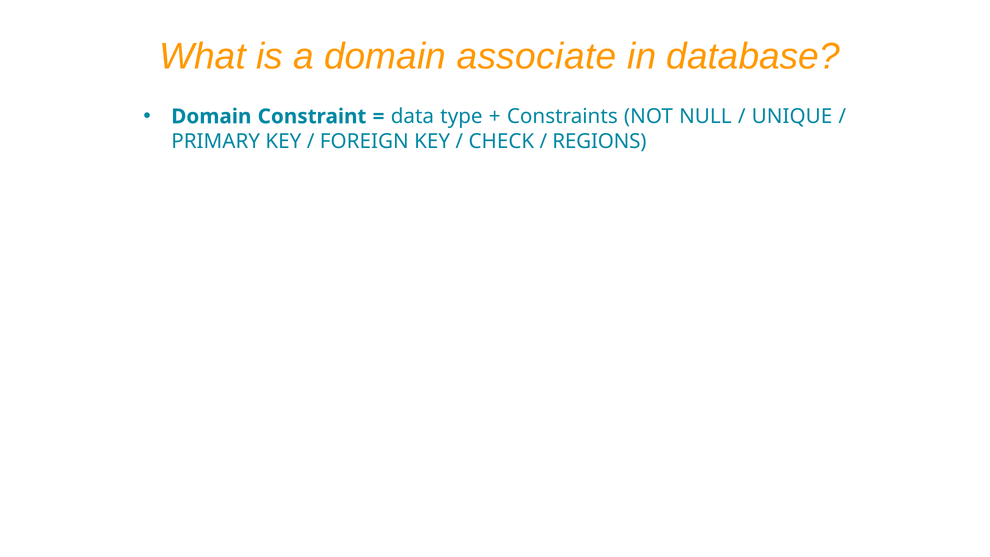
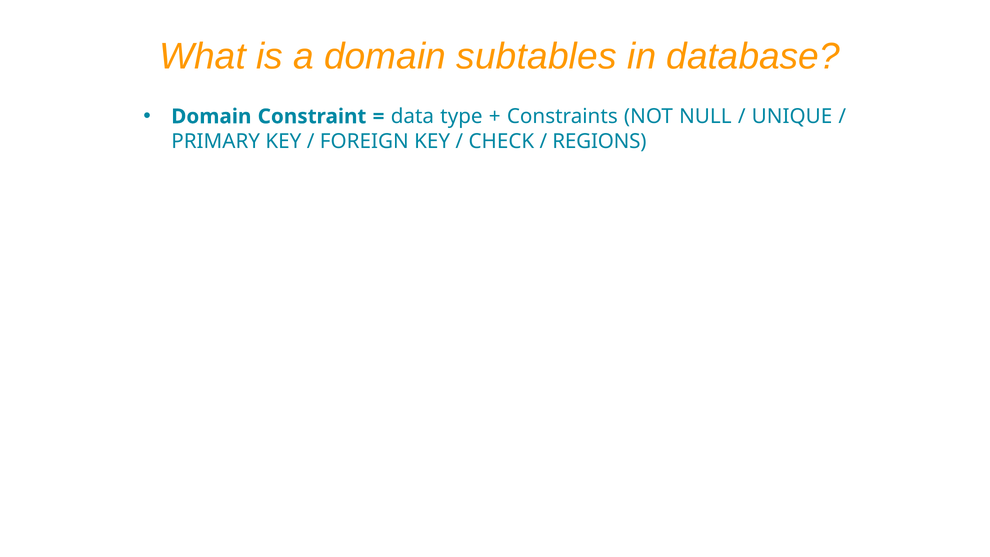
associate: associate -> subtables
